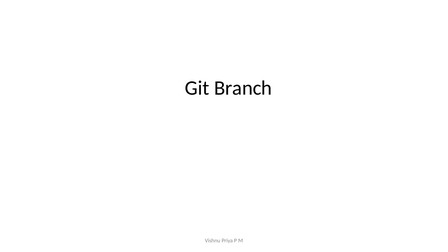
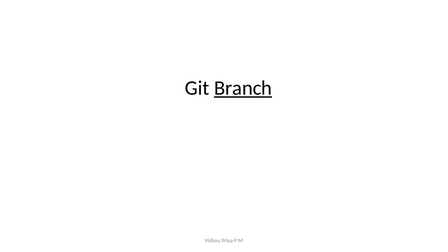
Branch underline: none -> present
